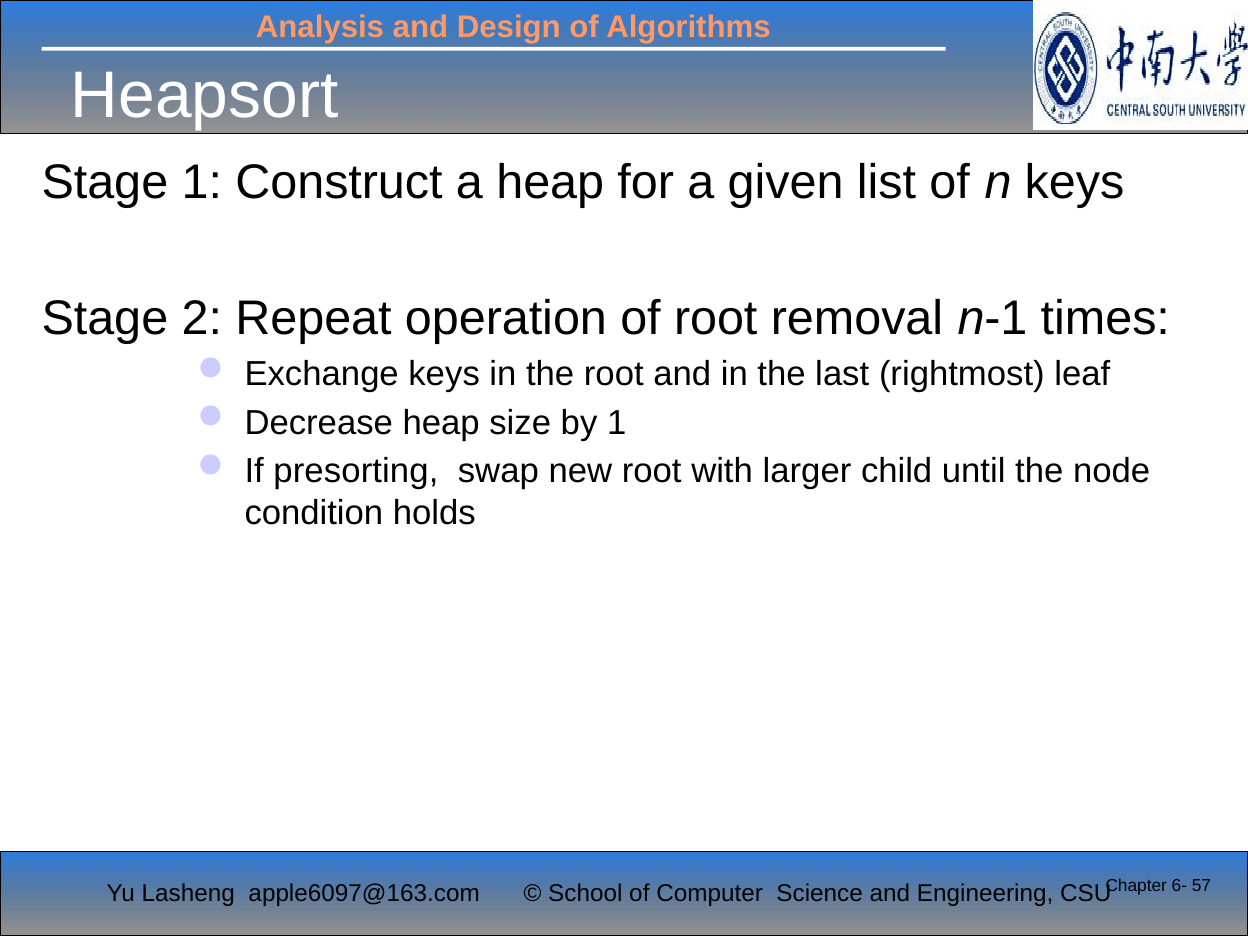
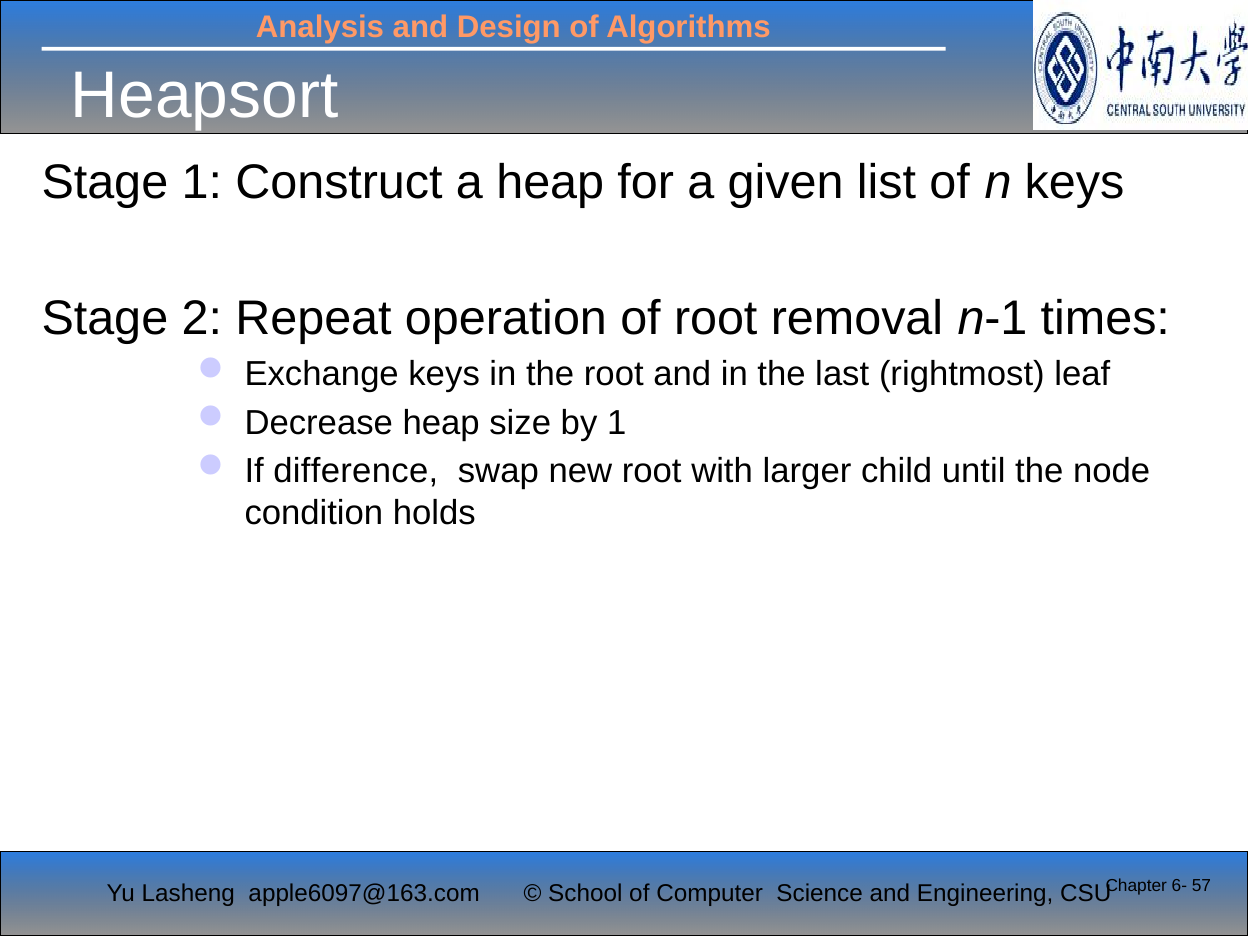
presorting: presorting -> difference
